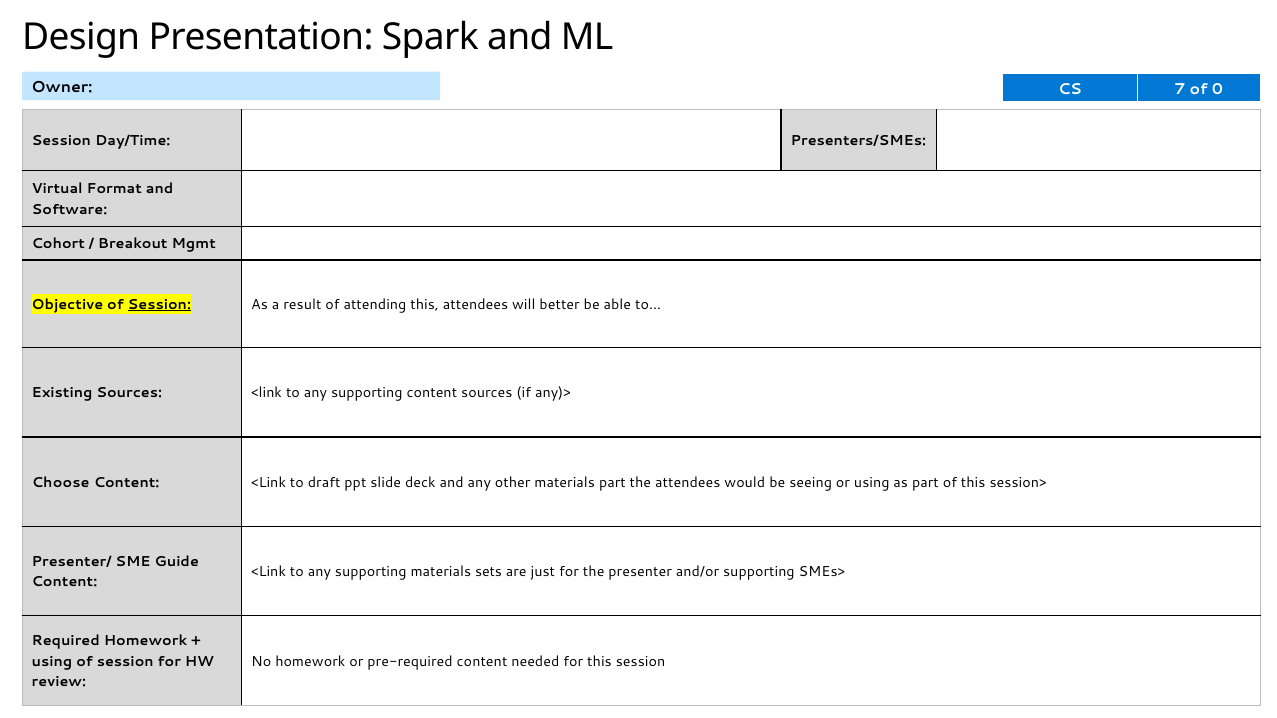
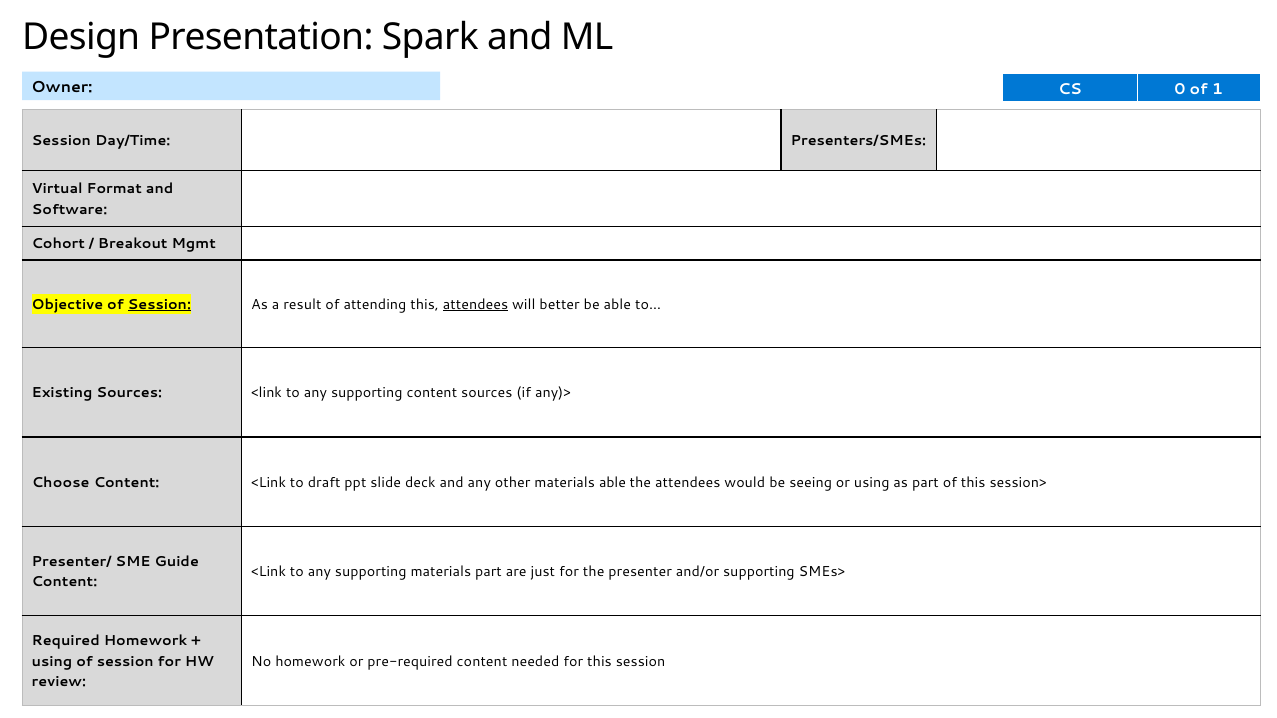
7: 7 -> 0
0: 0 -> 1
attendees at (476, 305) underline: none -> present
materials part: part -> able
materials sets: sets -> part
